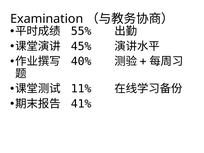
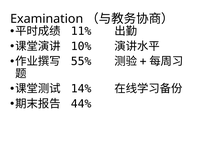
55%: 55% -> 11%
45%: 45% -> 10%
40%: 40% -> 55%
11%: 11% -> 14%
41%: 41% -> 44%
